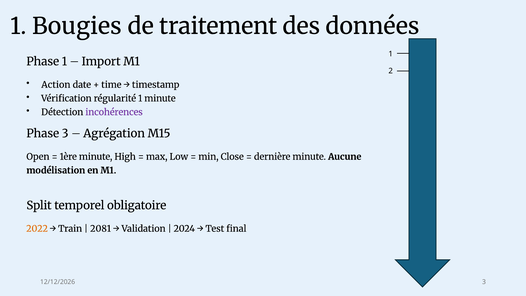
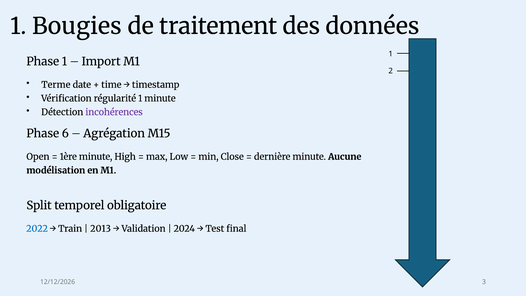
Action: Action -> Terme
Phase 3: 3 -> 6
2022 colour: orange -> blue
2081: 2081 -> 2013
